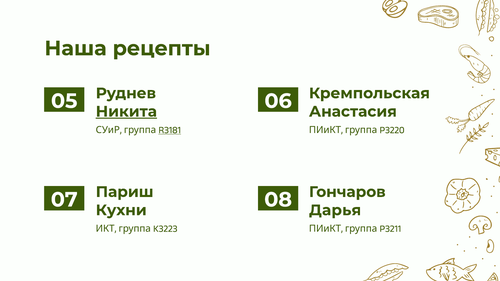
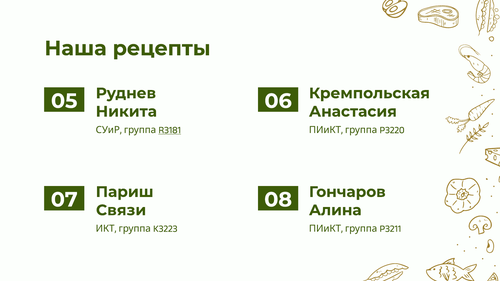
Никита underline: present -> none
Кухни: Кухни -> Связи
Дарья: Дарья -> Алина
